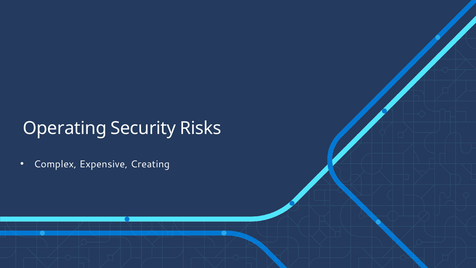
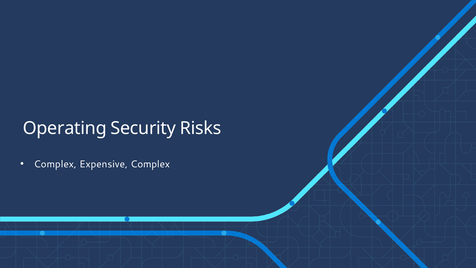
Expensive Creating: Creating -> Complex
